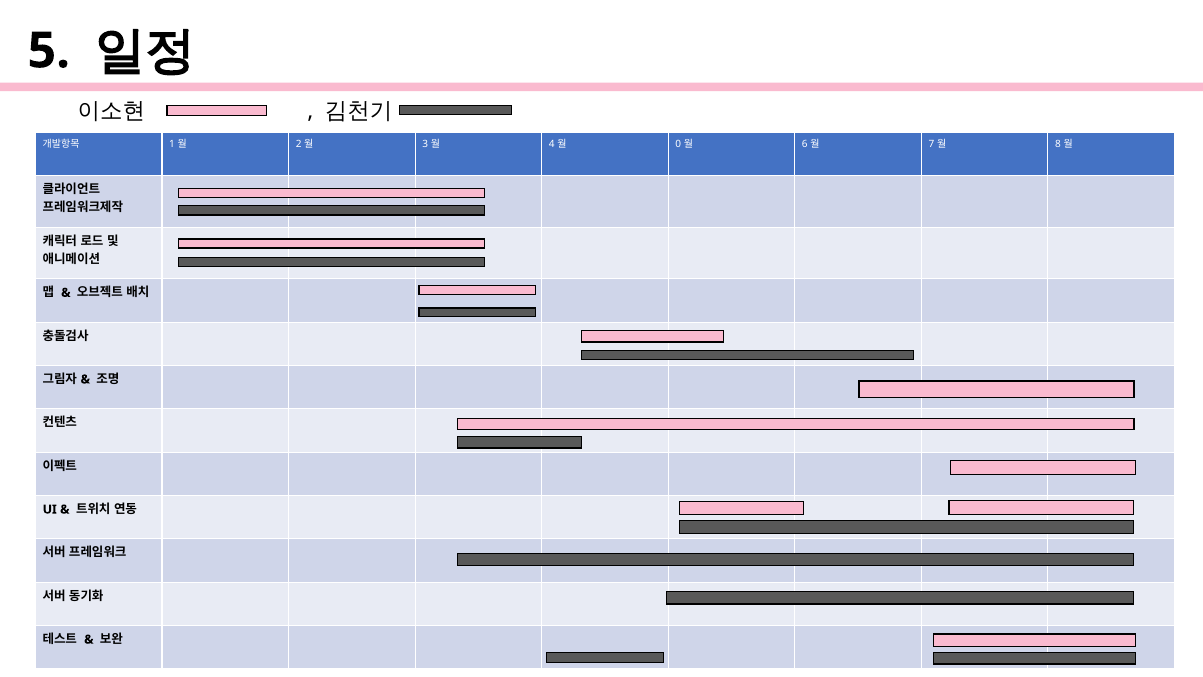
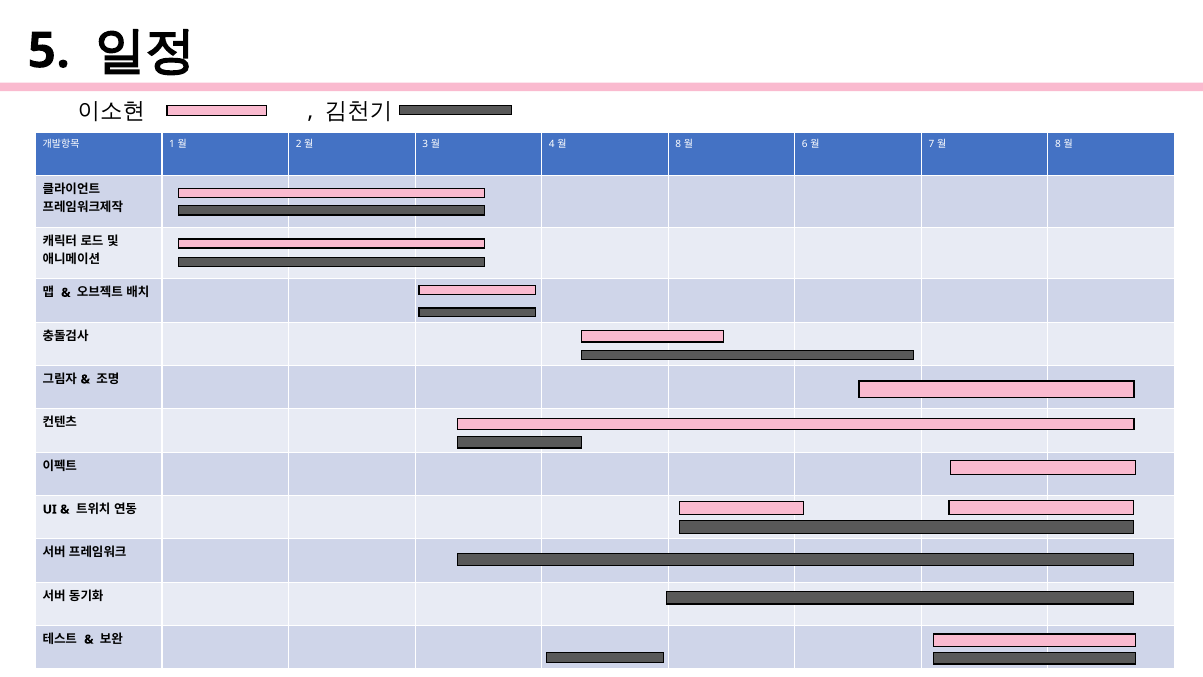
0 at (678, 144): 0 -> 8
